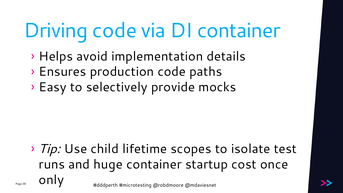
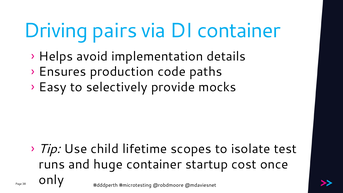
Driving code: code -> pairs
